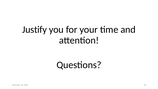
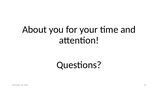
Justify: Justify -> About
